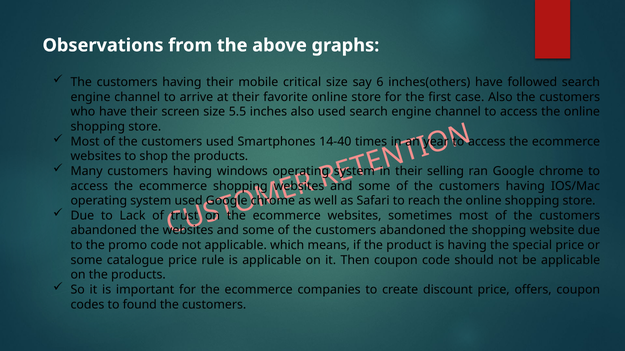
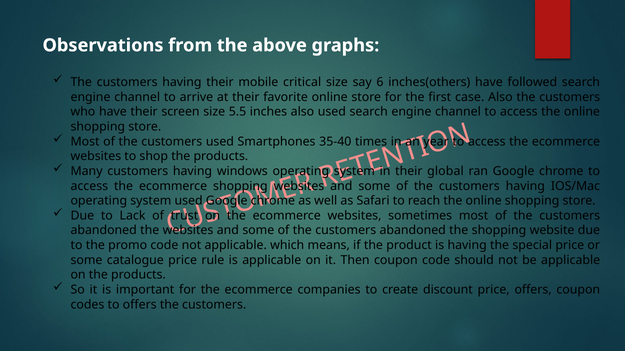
14-40: 14-40 -> 35-40
selling: selling -> global
to found: found -> offers
